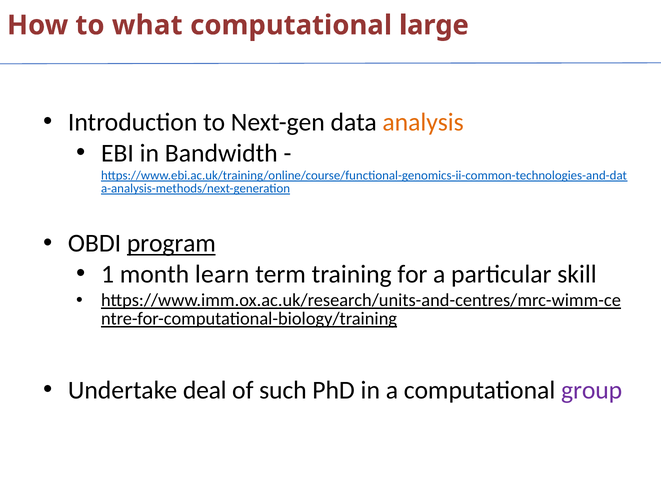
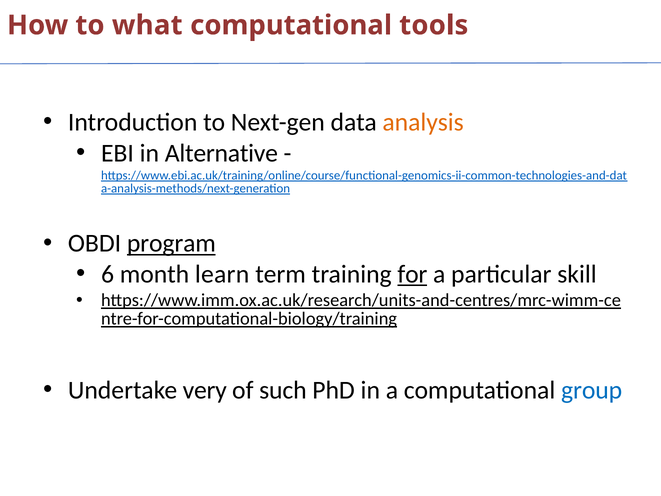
large: large -> tools
Bandwidth: Bandwidth -> Alternative
1: 1 -> 6
for underline: none -> present
deal: deal -> very
group colour: purple -> blue
